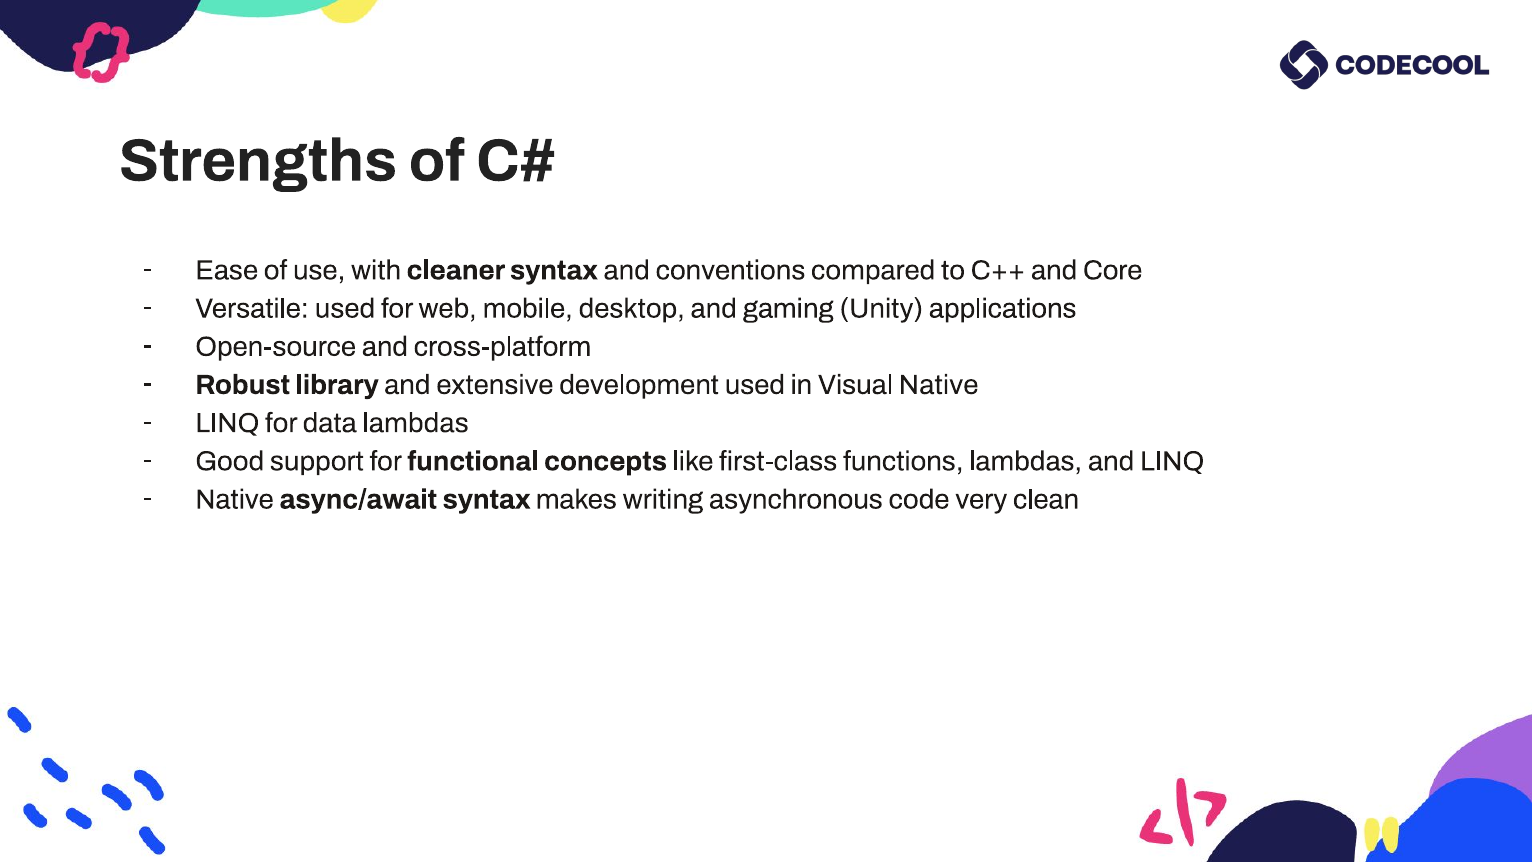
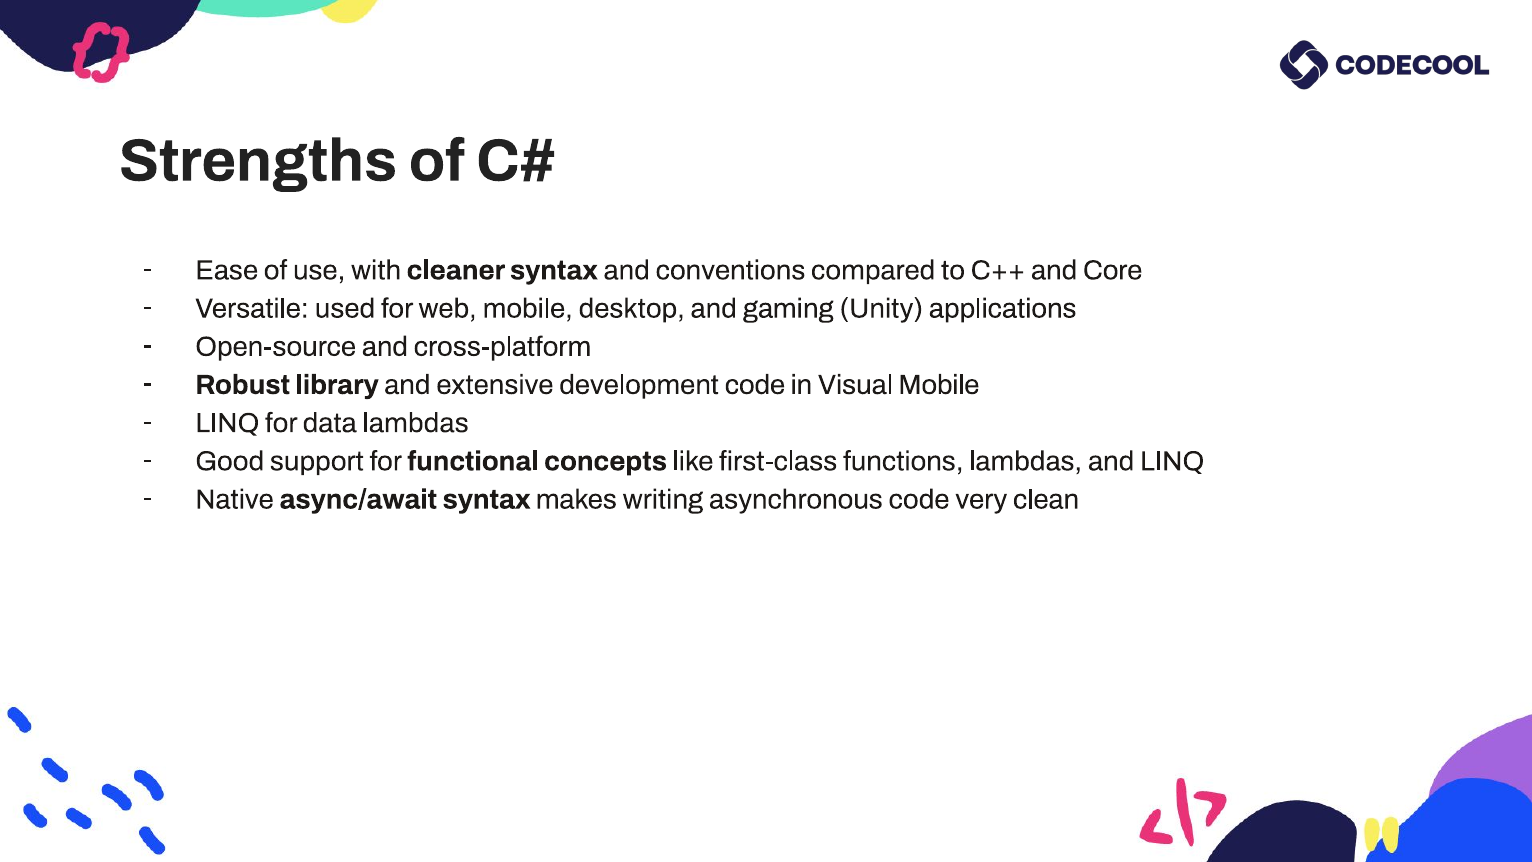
development used: used -> code
Visual Native: Native -> Mobile
